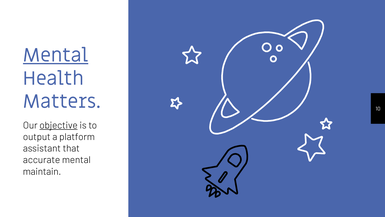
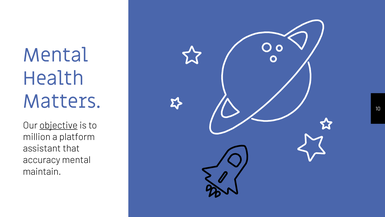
Mental at (56, 55) underline: present -> none
output: output -> million
accurate: accurate -> accuracy
